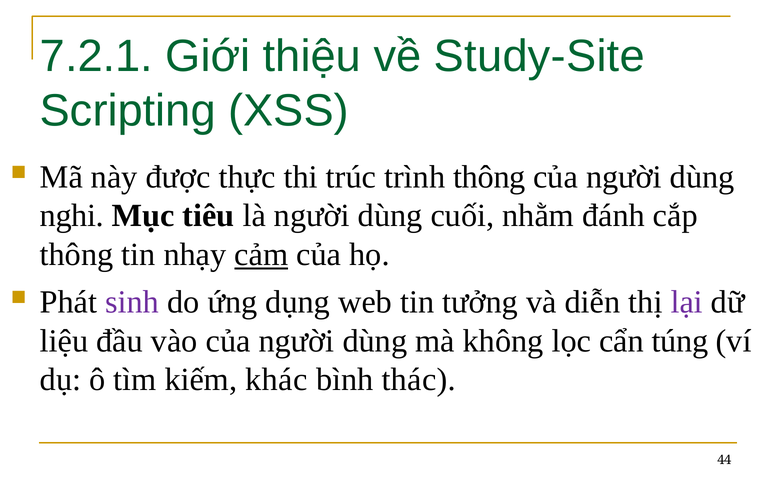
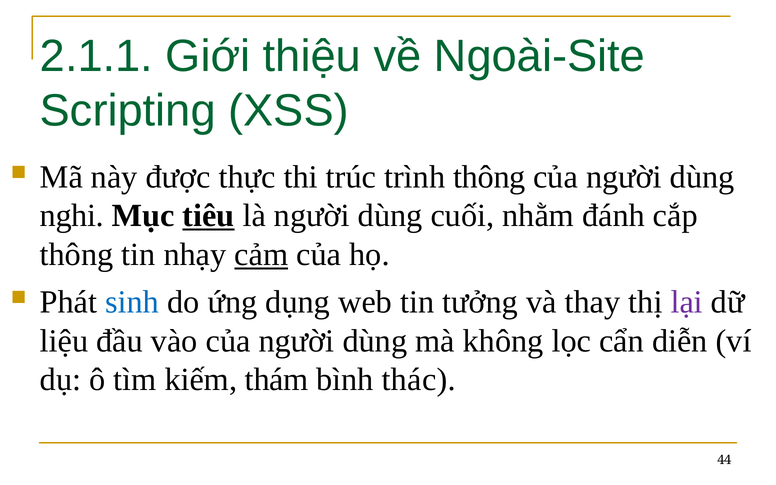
7.2.1: 7.2.1 -> 2.1.1
Study-Site: Study-Site -> Ngoài-Site
tiêu underline: none -> present
sinh colour: purple -> blue
diễn: diễn -> thay
túng: túng -> diễn
khác: khác -> thám
